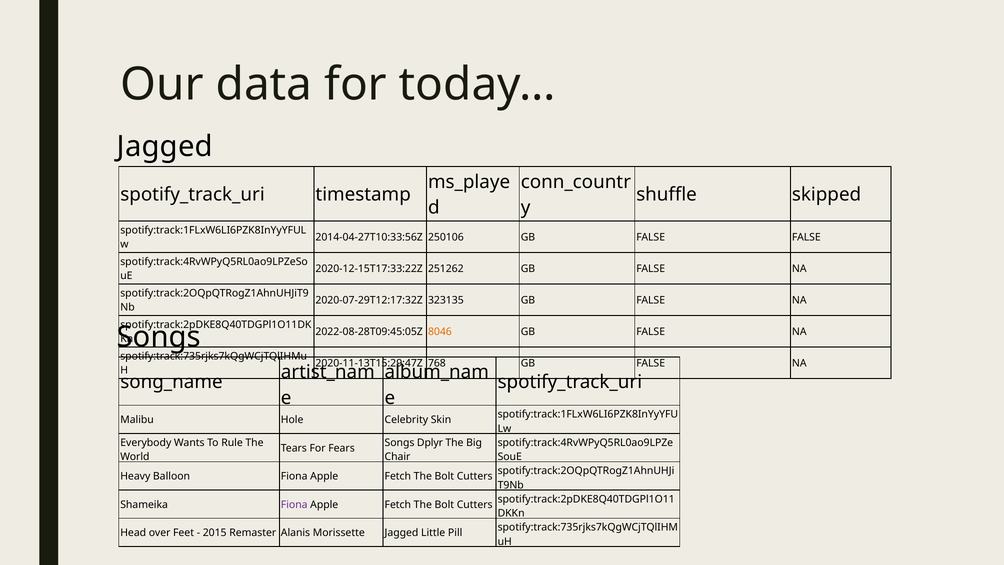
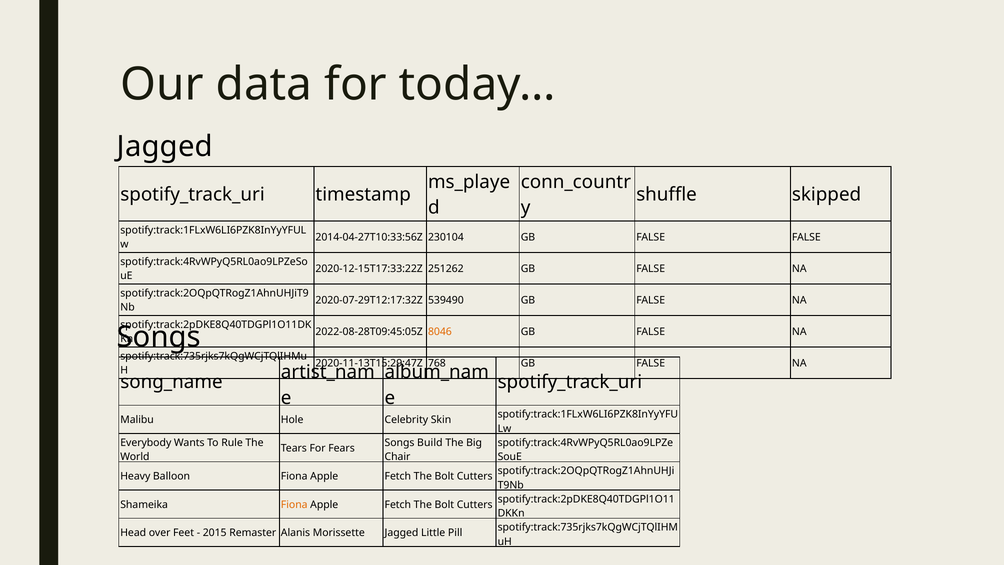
250106: 250106 -> 230104
323135: 323135 -> 539490
Dplyr: Dplyr -> Build
Fiona at (294, 505) colour: purple -> orange
